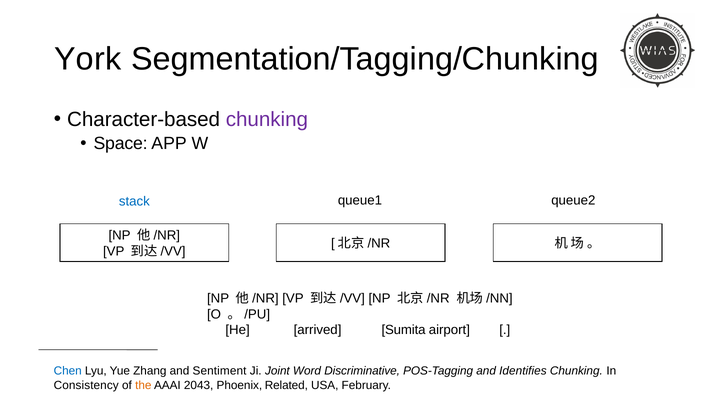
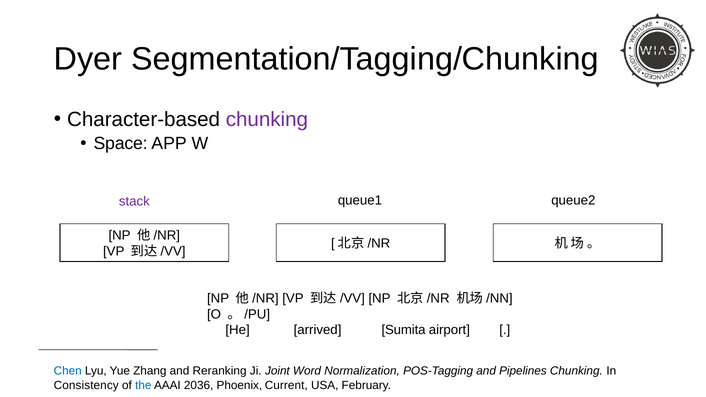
York: York -> Dyer
stack colour: blue -> purple
Sentiment: Sentiment -> Reranking
Discriminative: Discriminative -> Normalization
Identifies: Identifies -> Pipelines
the colour: orange -> blue
2043: 2043 -> 2036
Related: Related -> Current
